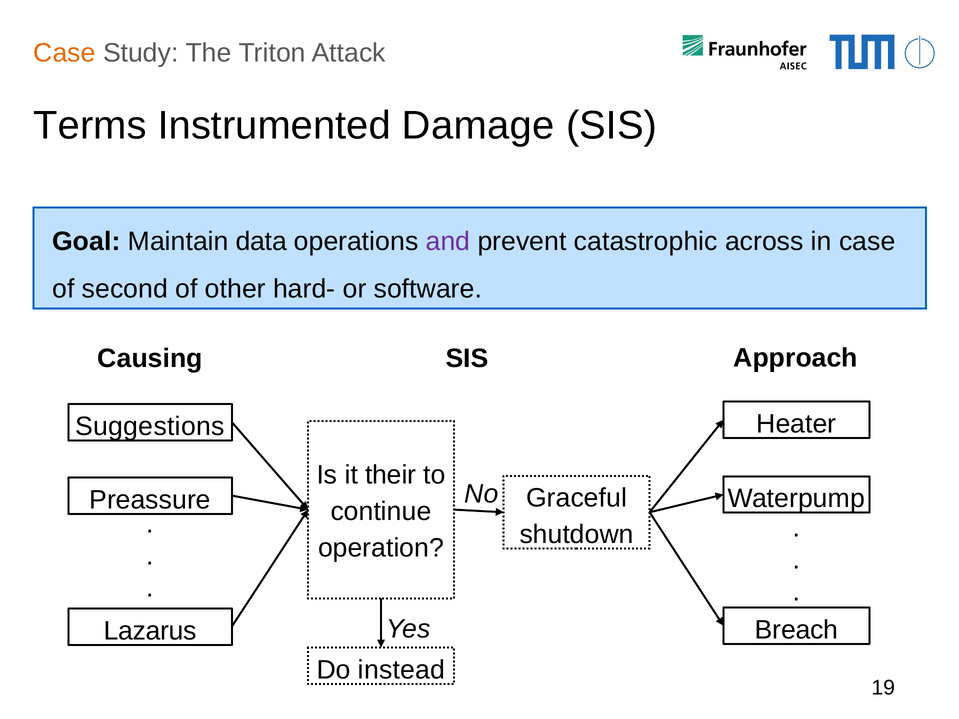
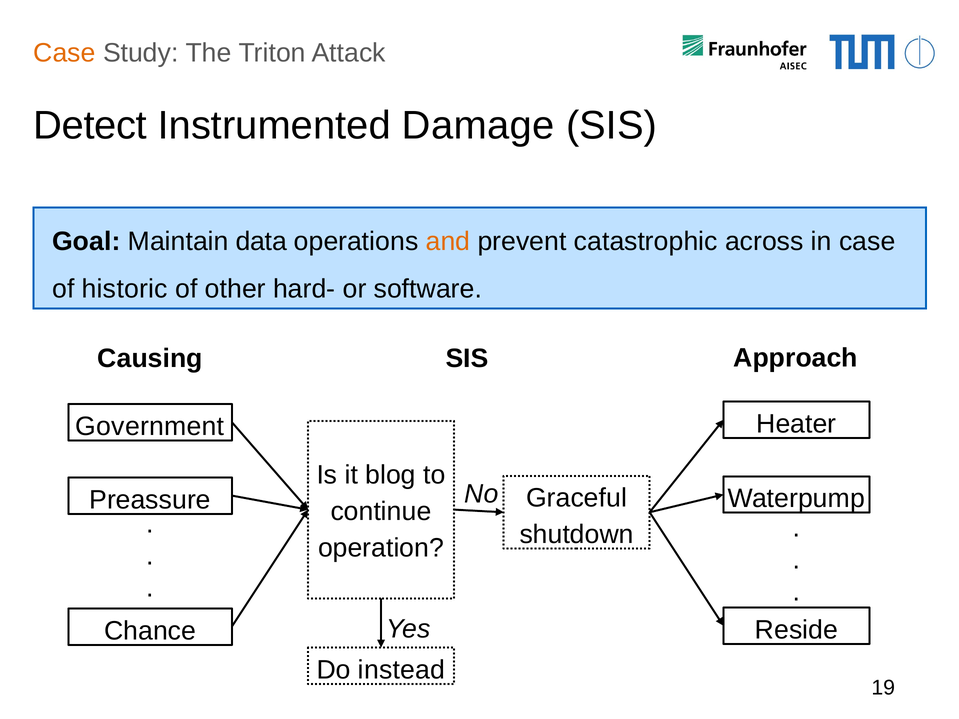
Terms: Terms -> Detect
and colour: purple -> orange
second: second -> historic
Suggestions: Suggestions -> Government
their: their -> blog
Breach: Breach -> Reside
Lazarus: Lazarus -> Chance
